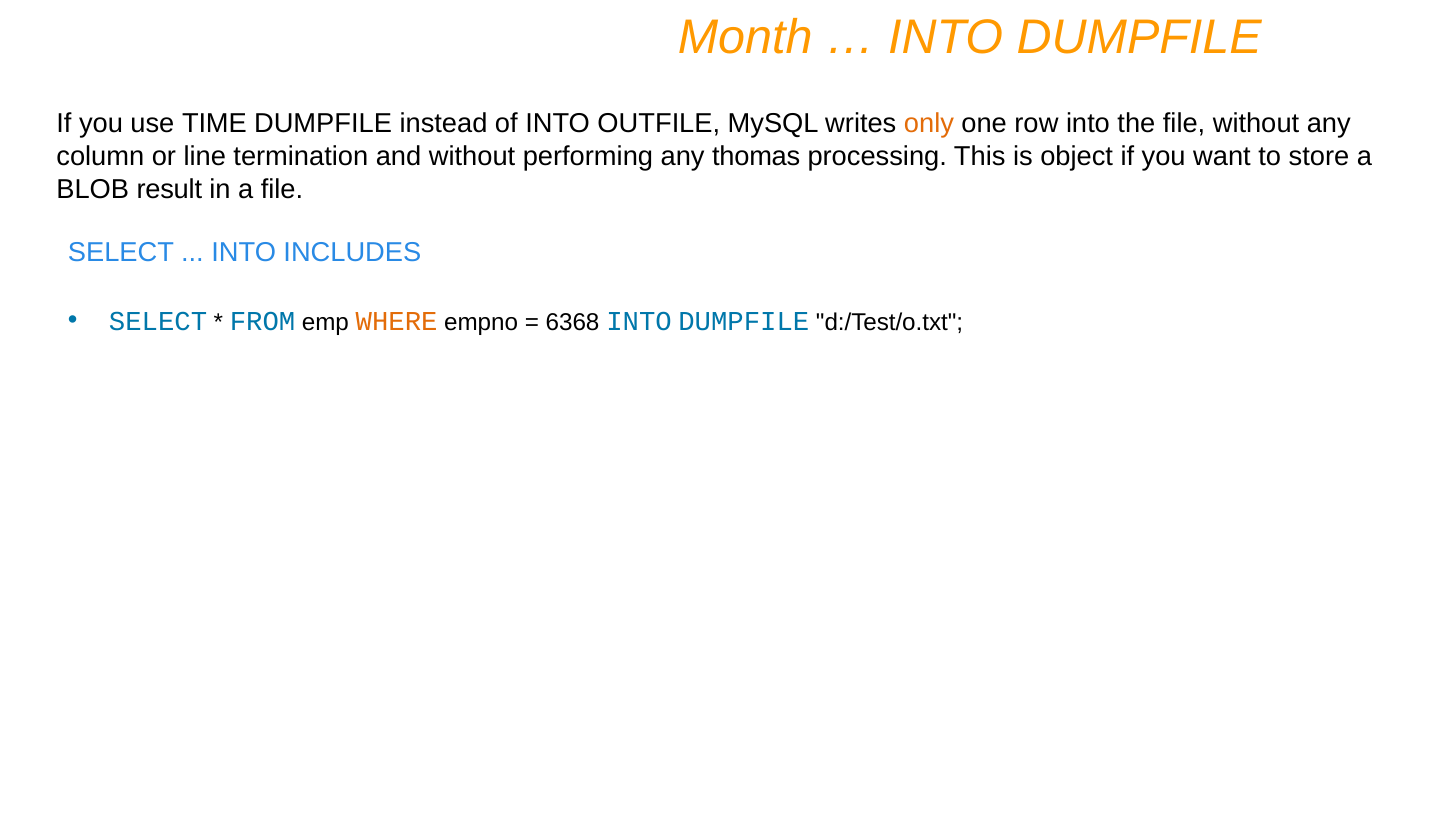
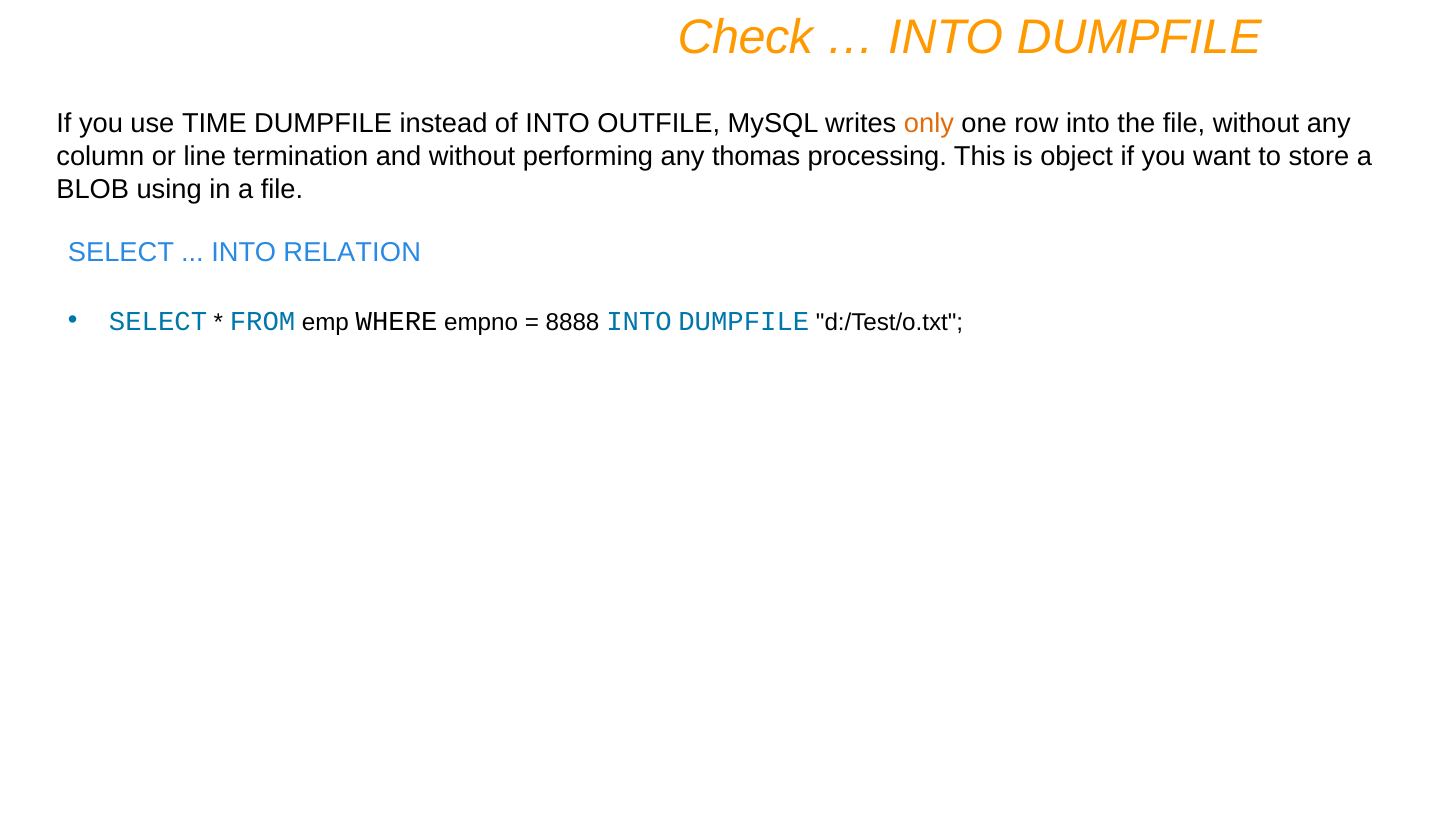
Month: Month -> Check
result: result -> using
INCLUDES: INCLUDES -> RELATION
WHERE colour: orange -> black
6368: 6368 -> 8888
